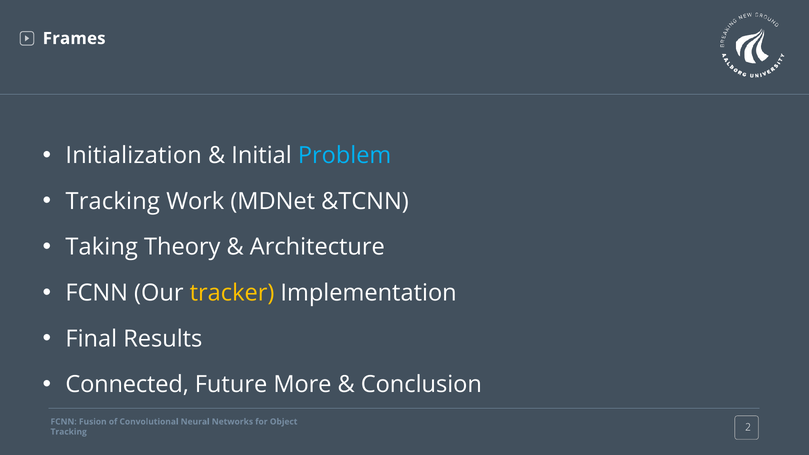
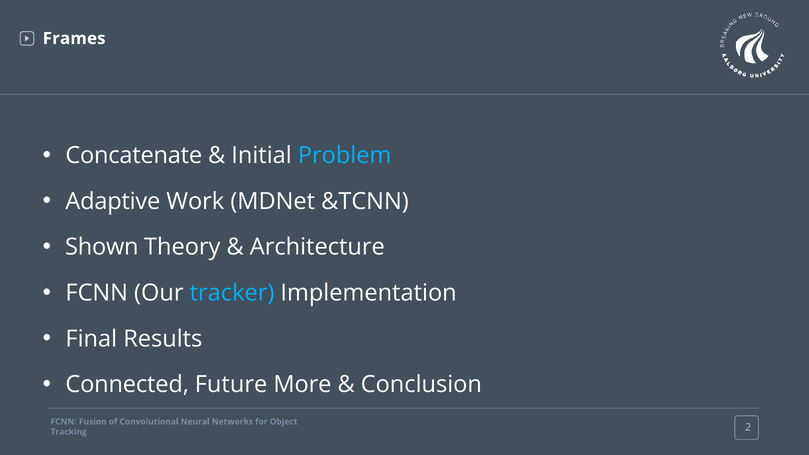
Initialization: Initialization -> Concatenate
Tracking at (113, 201): Tracking -> Adaptive
Taking: Taking -> Shown
tracker colour: yellow -> light blue
